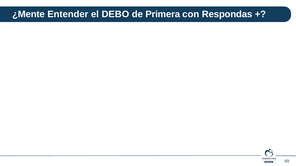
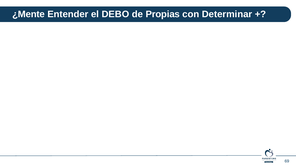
Primera: Primera -> Propias
Respondas: Respondas -> Determinar
